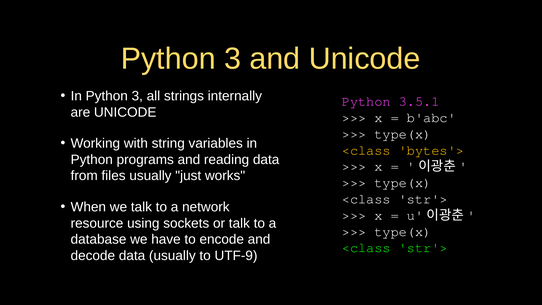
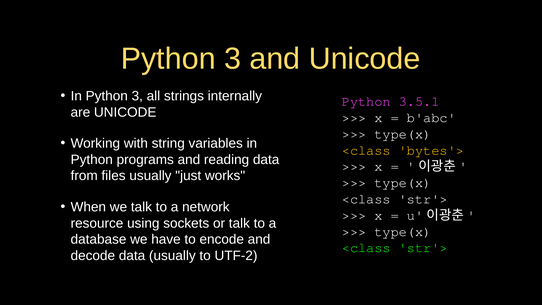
UTF-9: UTF-9 -> UTF-2
